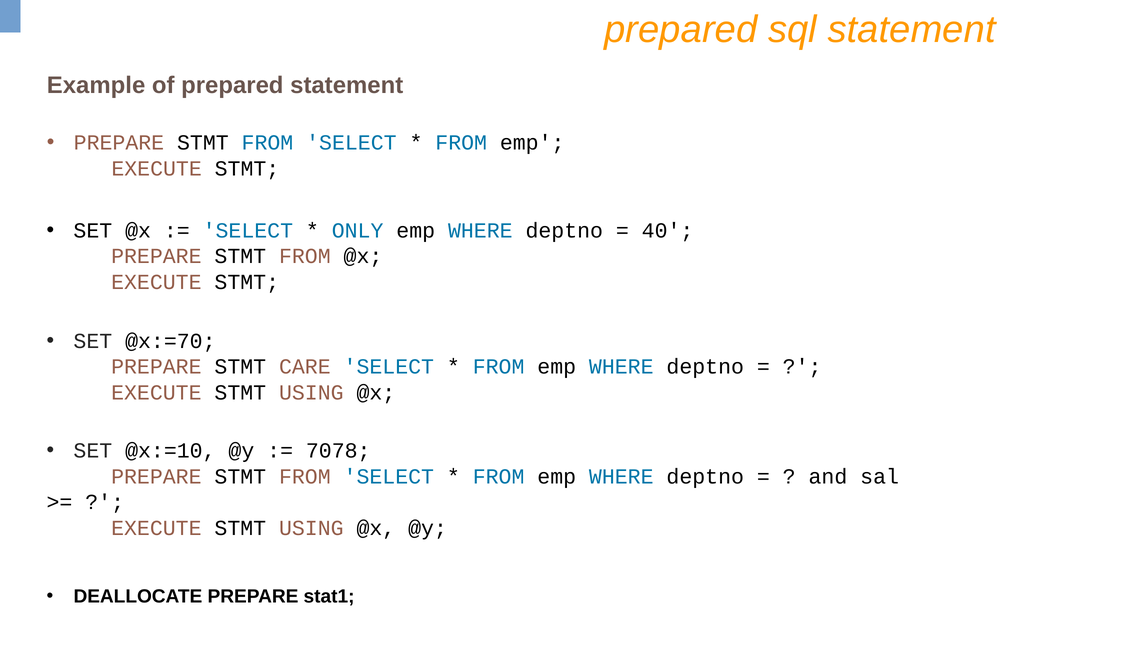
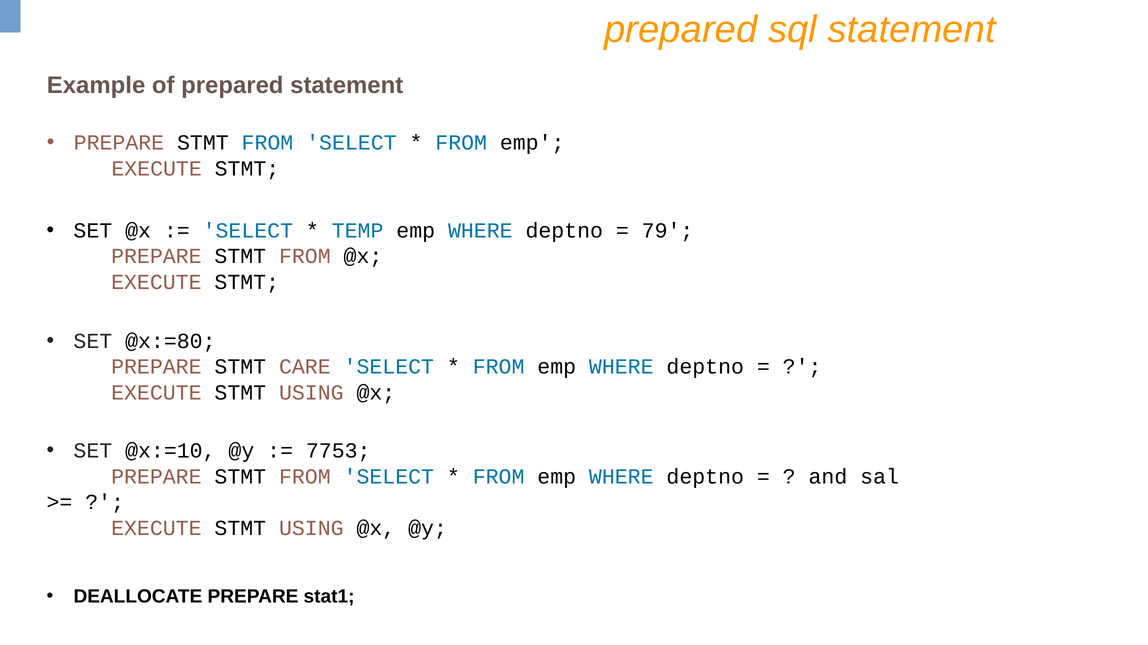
ONLY: ONLY -> TEMP
40: 40 -> 79
@x:=70: @x:=70 -> @x:=80
7078: 7078 -> 7753
